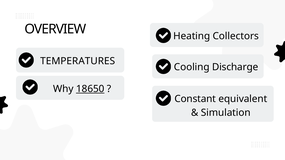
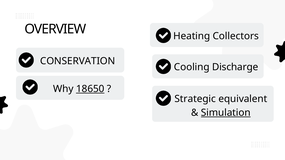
TEMPERATURES: TEMPERATURES -> CONSERVATION
Constant: Constant -> Strategic
Simulation underline: none -> present
